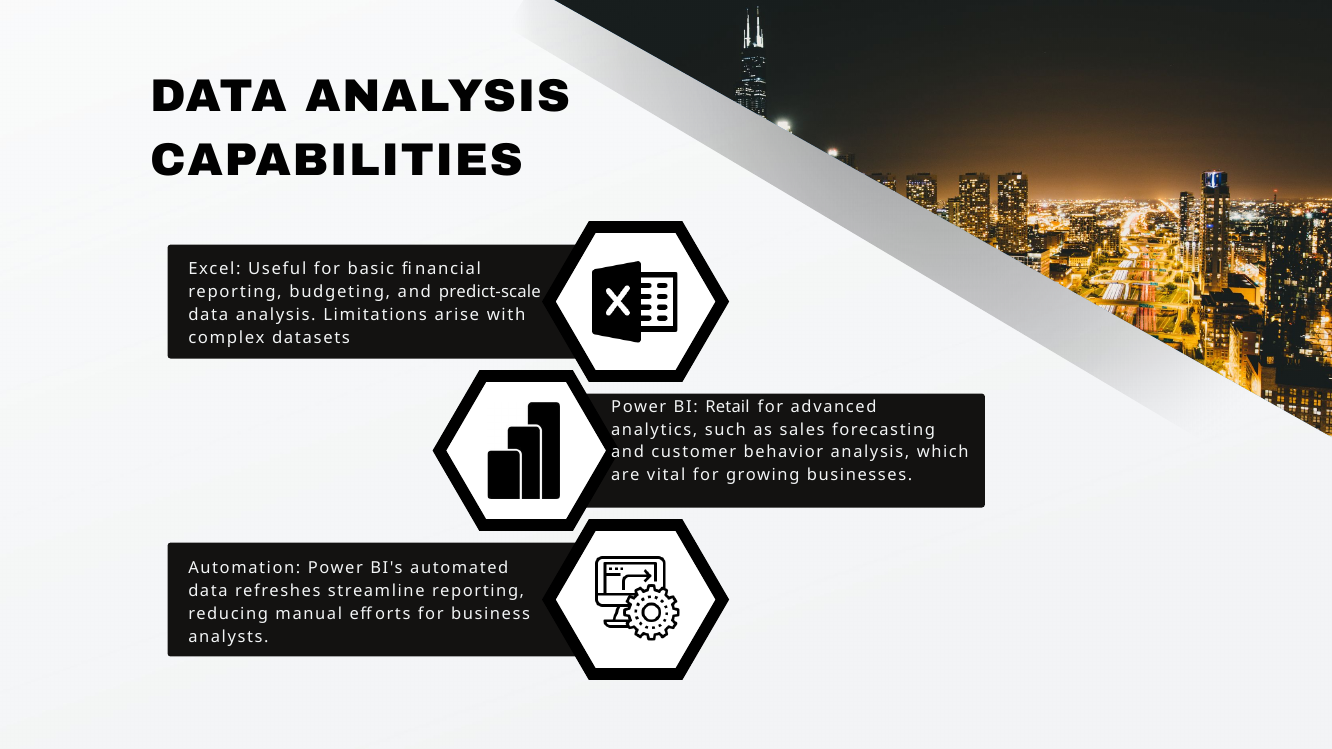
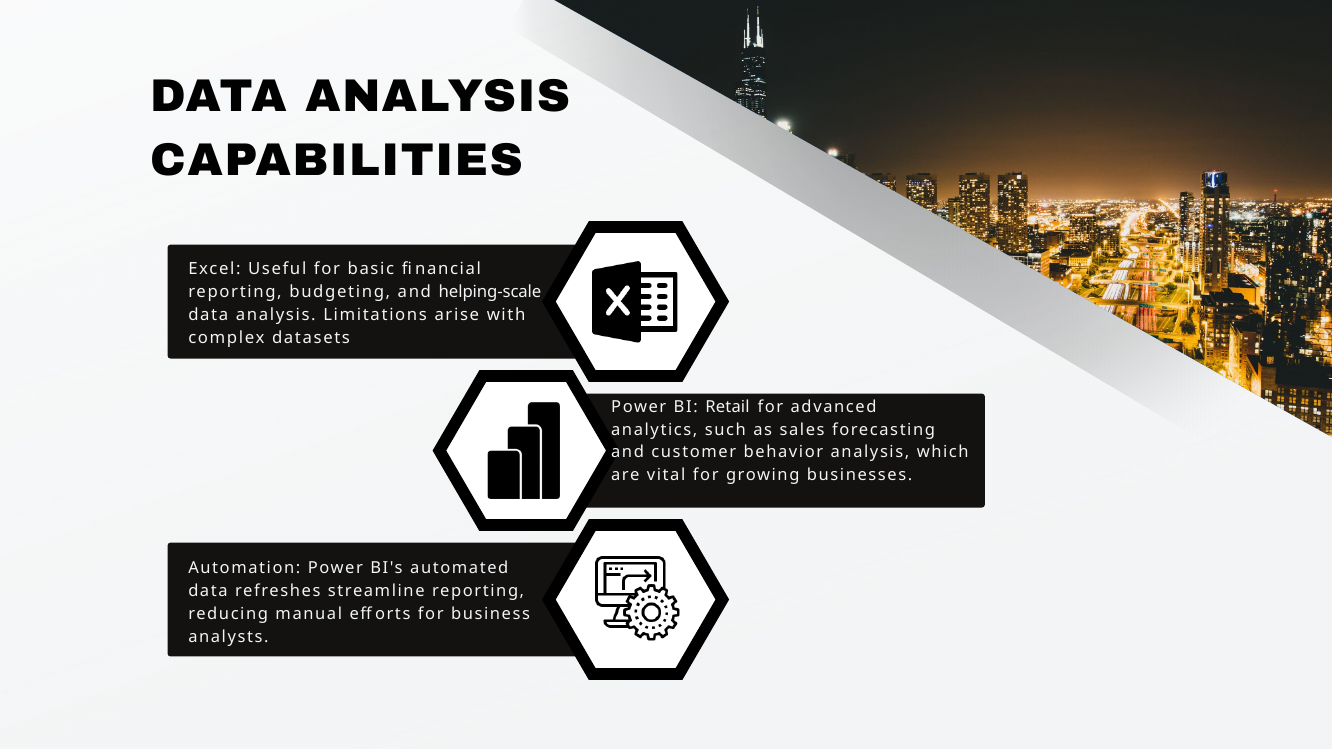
predict-scale: predict-scale -> helping-scale
